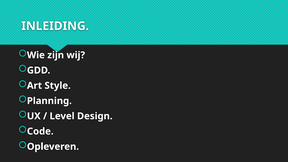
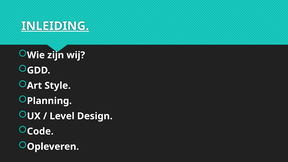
INLEIDING underline: none -> present
